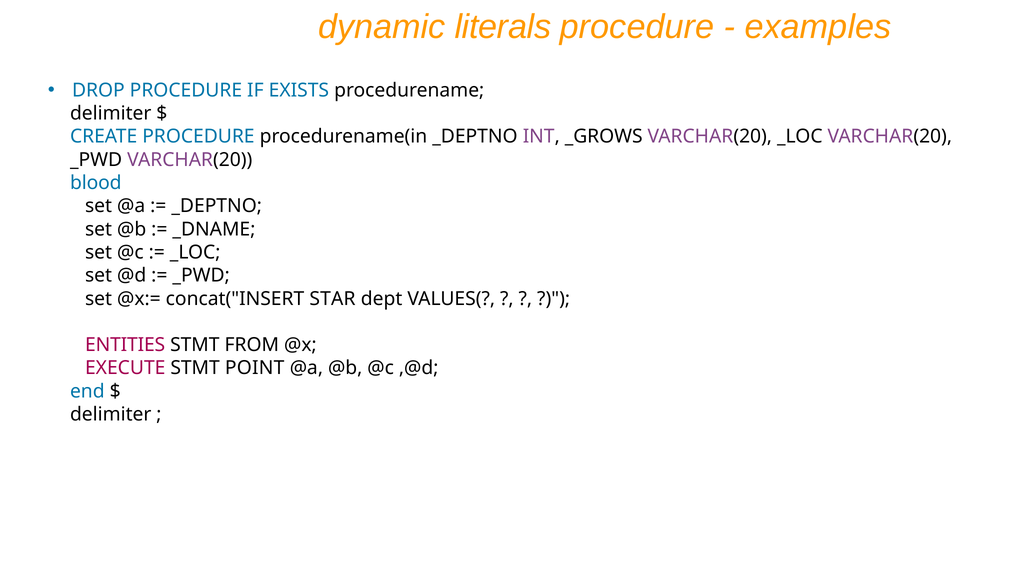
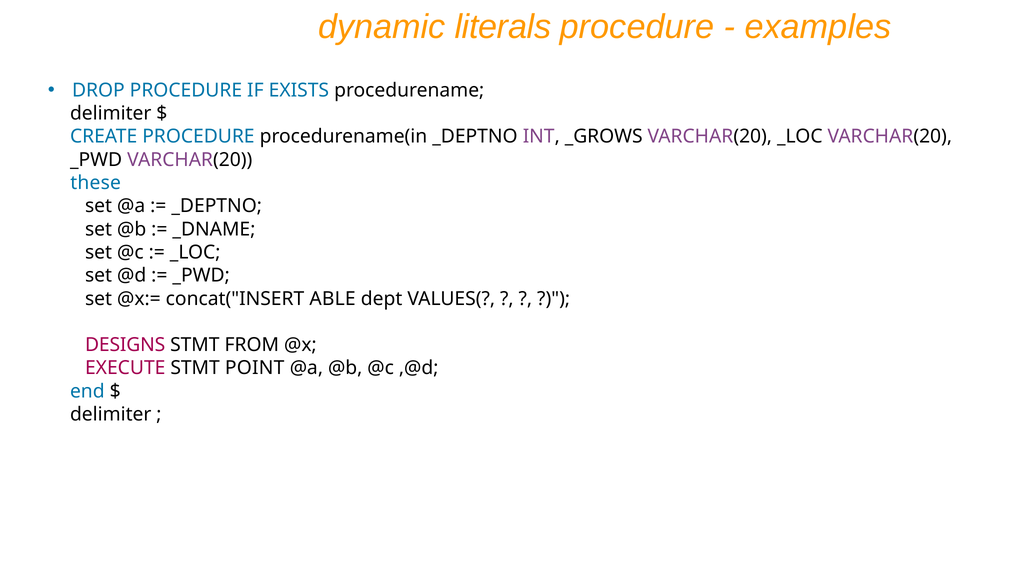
blood: blood -> these
STAR: STAR -> ABLE
ENTITIES: ENTITIES -> DESIGNS
